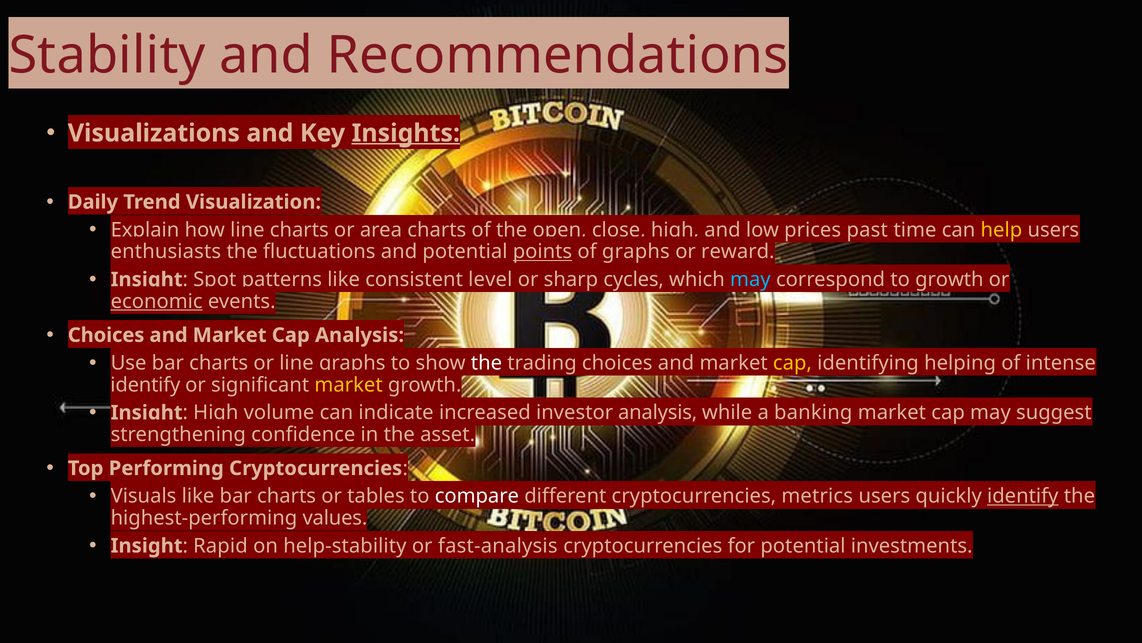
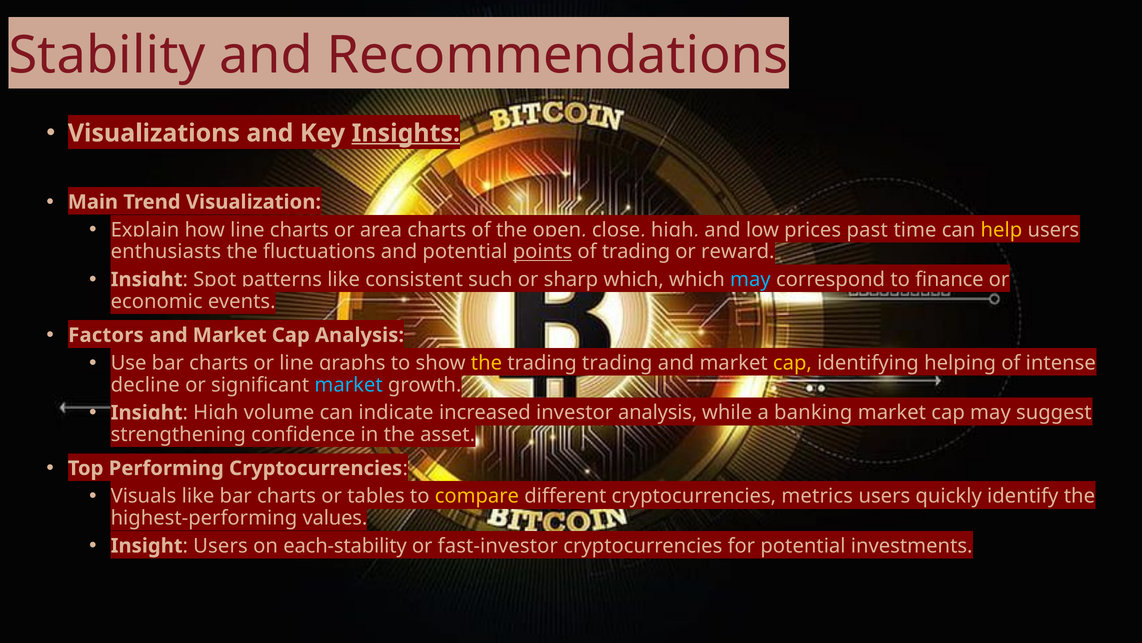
Daily: Daily -> Main
of graphs: graphs -> trading
level: level -> such
sharp cycles: cycles -> which
to growth: growth -> finance
economic underline: present -> none
Choices at (106, 335): Choices -> Factors
the at (486, 363) colour: white -> yellow
trading choices: choices -> trading
identify at (145, 385): identify -> decline
market at (349, 385) colour: yellow -> light blue
compare colour: white -> yellow
identify at (1023, 496) underline: present -> none
Insight Rapid: Rapid -> Users
help-stability: help-stability -> each-stability
fast-analysis: fast-analysis -> fast-investor
